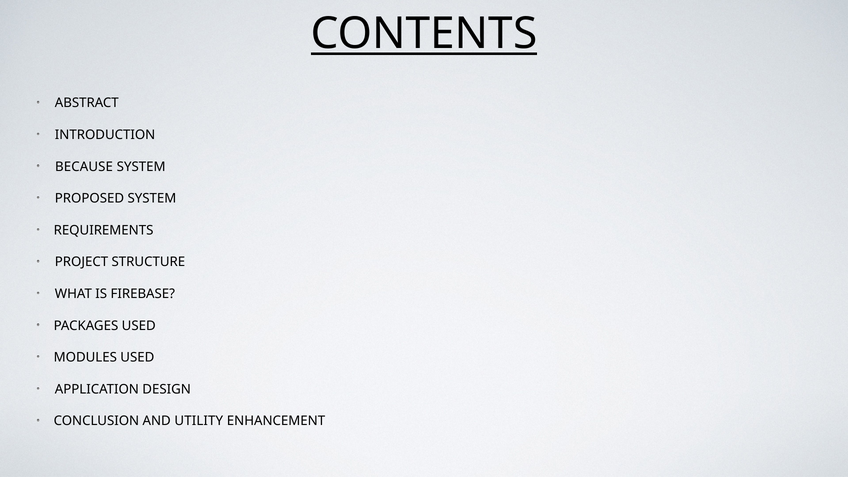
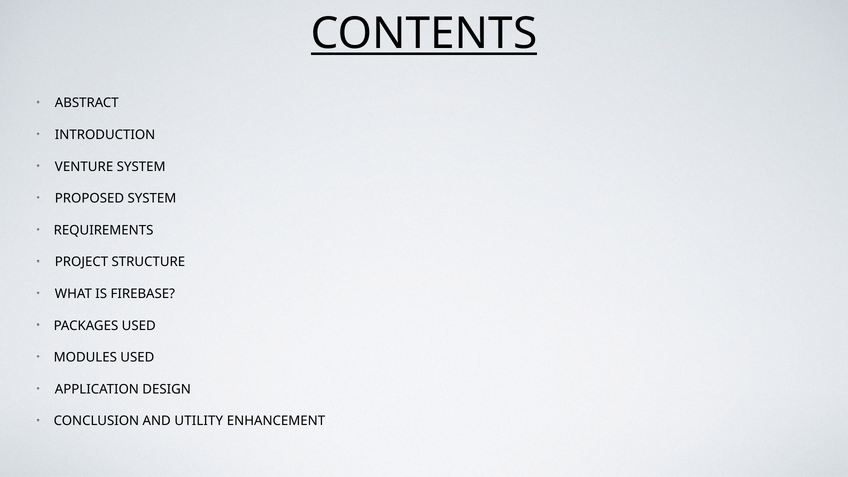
BECAUSE: BECAUSE -> VENTURE
